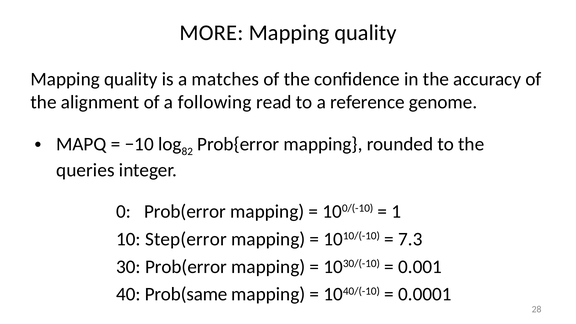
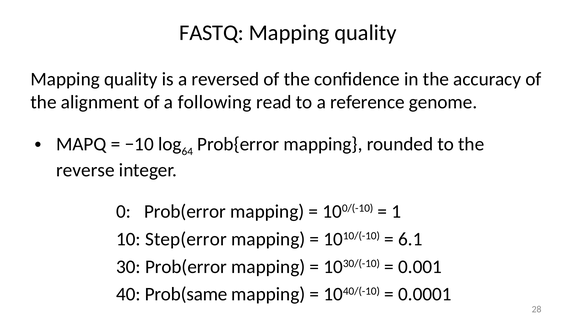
MORE: MORE -> FASTQ
matches: matches -> reversed
82: 82 -> 64
queries: queries -> reverse
7.3: 7.3 -> 6.1
